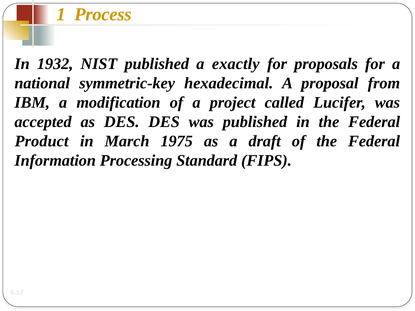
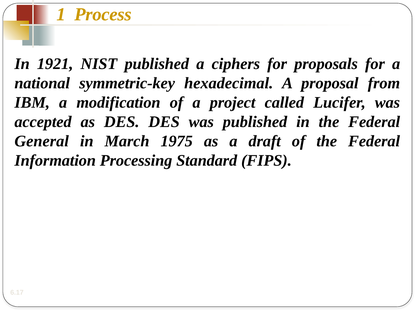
1932: 1932 -> 1921
exactly: exactly -> ciphers
Product: Product -> General
